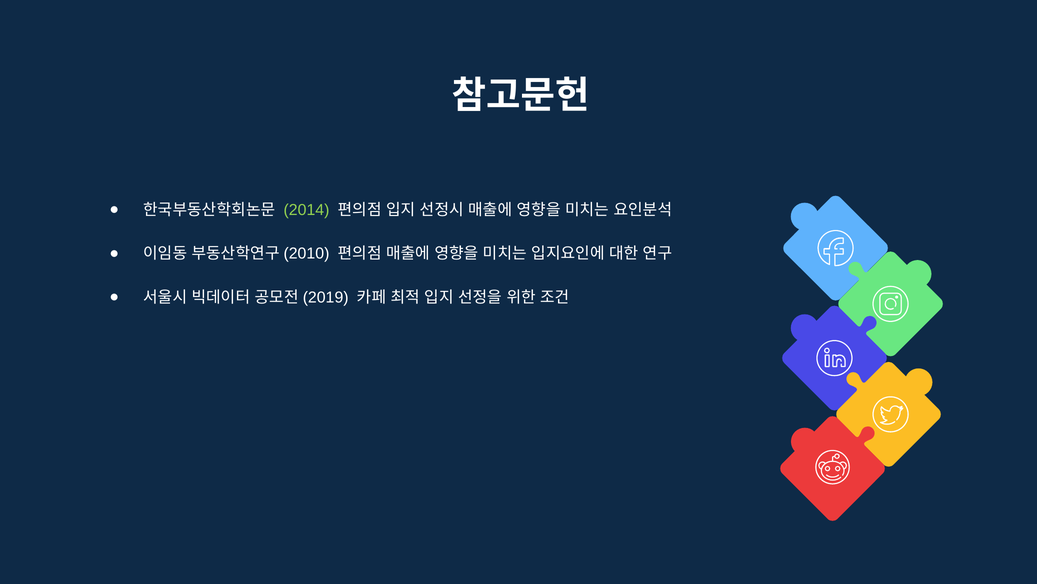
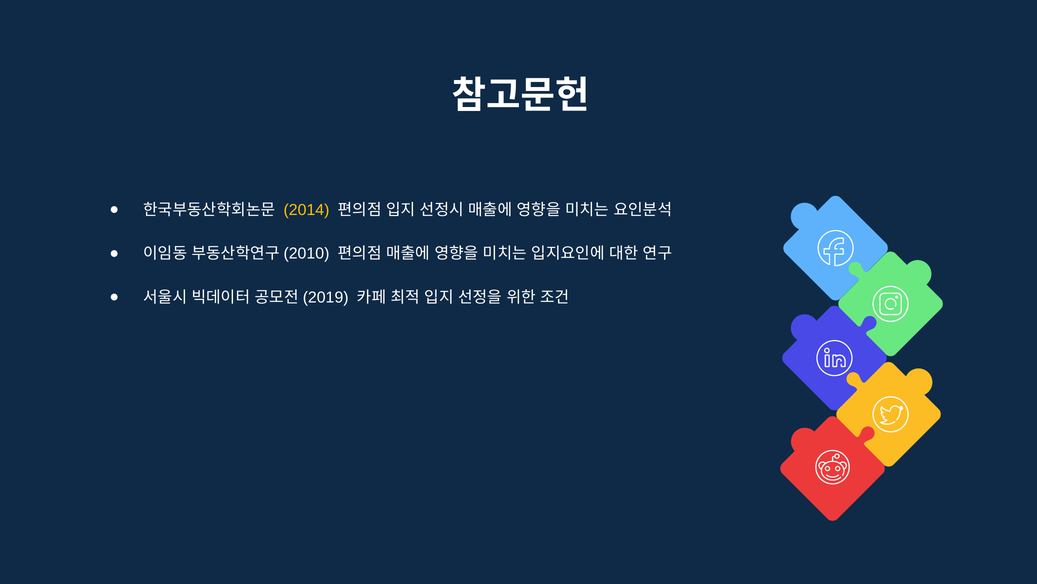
2014 colour: light green -> yellow
